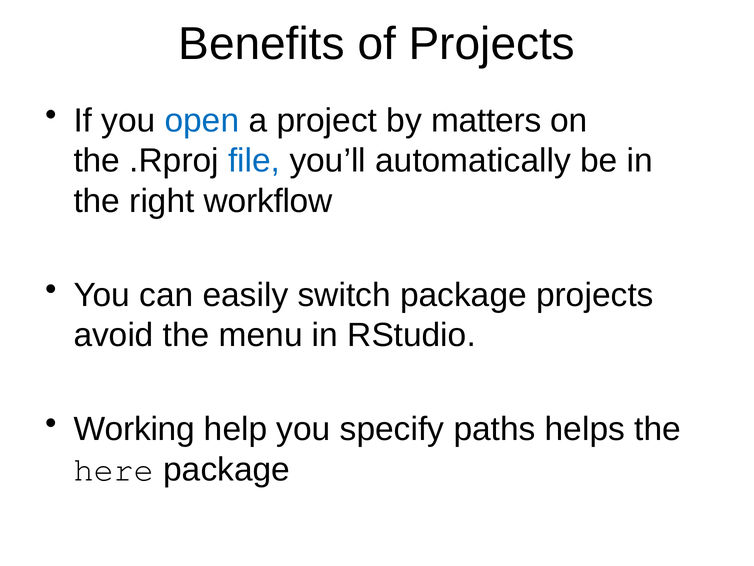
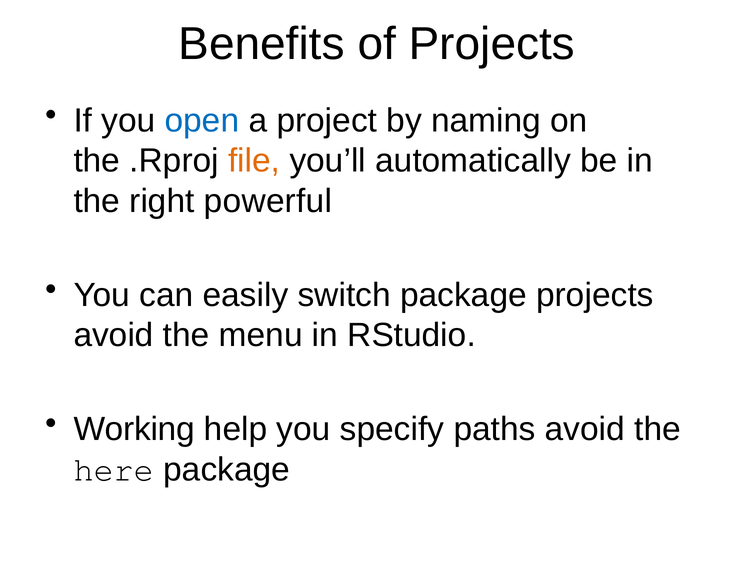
matters: matters -> naming
file colour: blue -> orange
workflow: workflow -> powerful
paths helps: helps -> avoid
